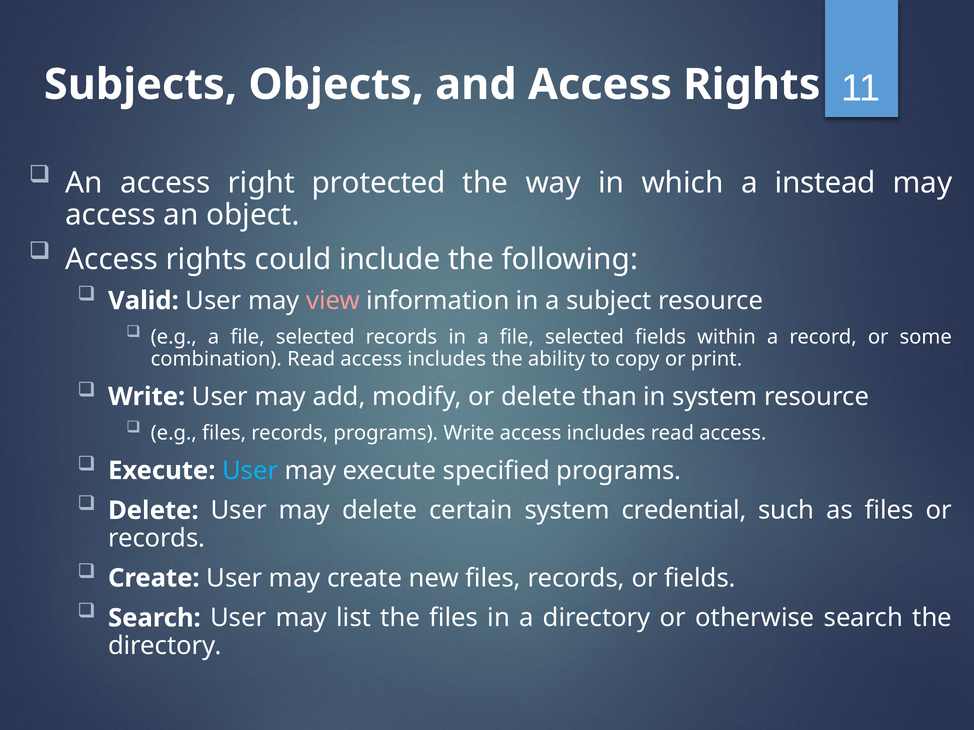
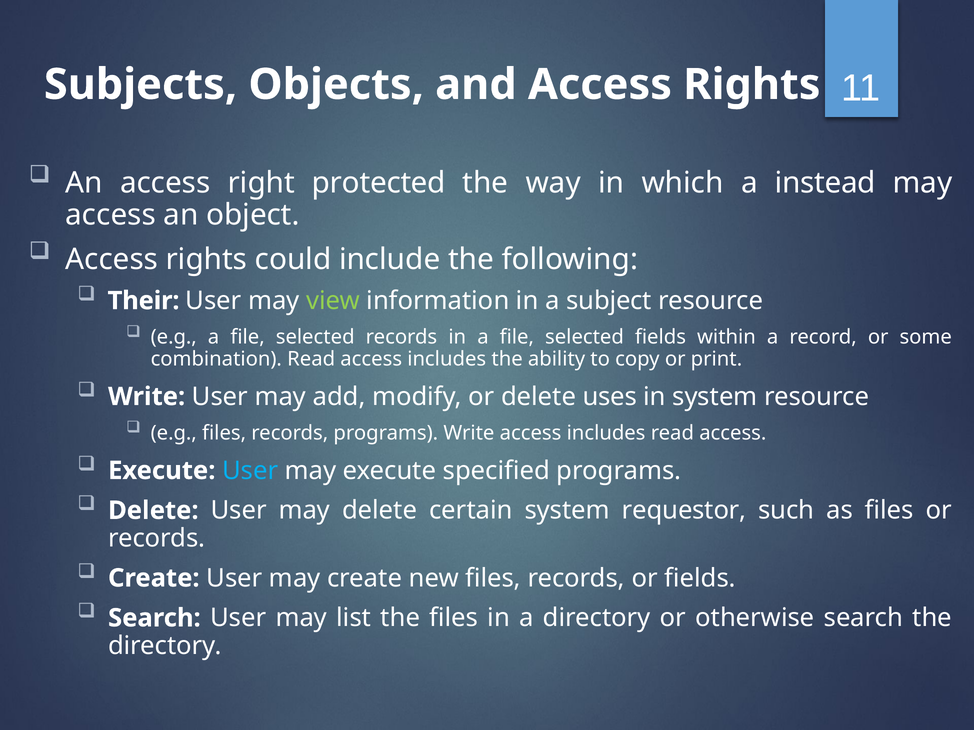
Valid: Valid -> Their
view colour: pink -> light green
than: than -> uses
credential: credential -> requestor
